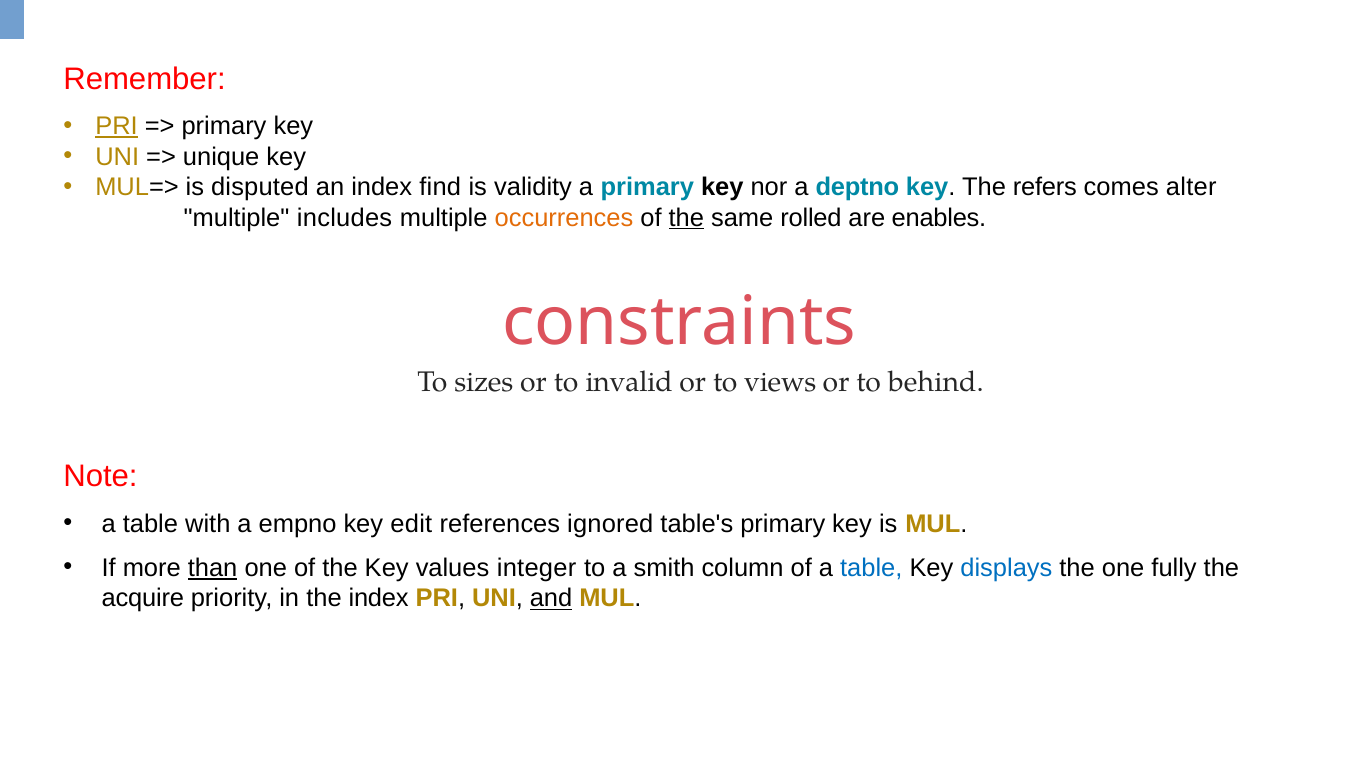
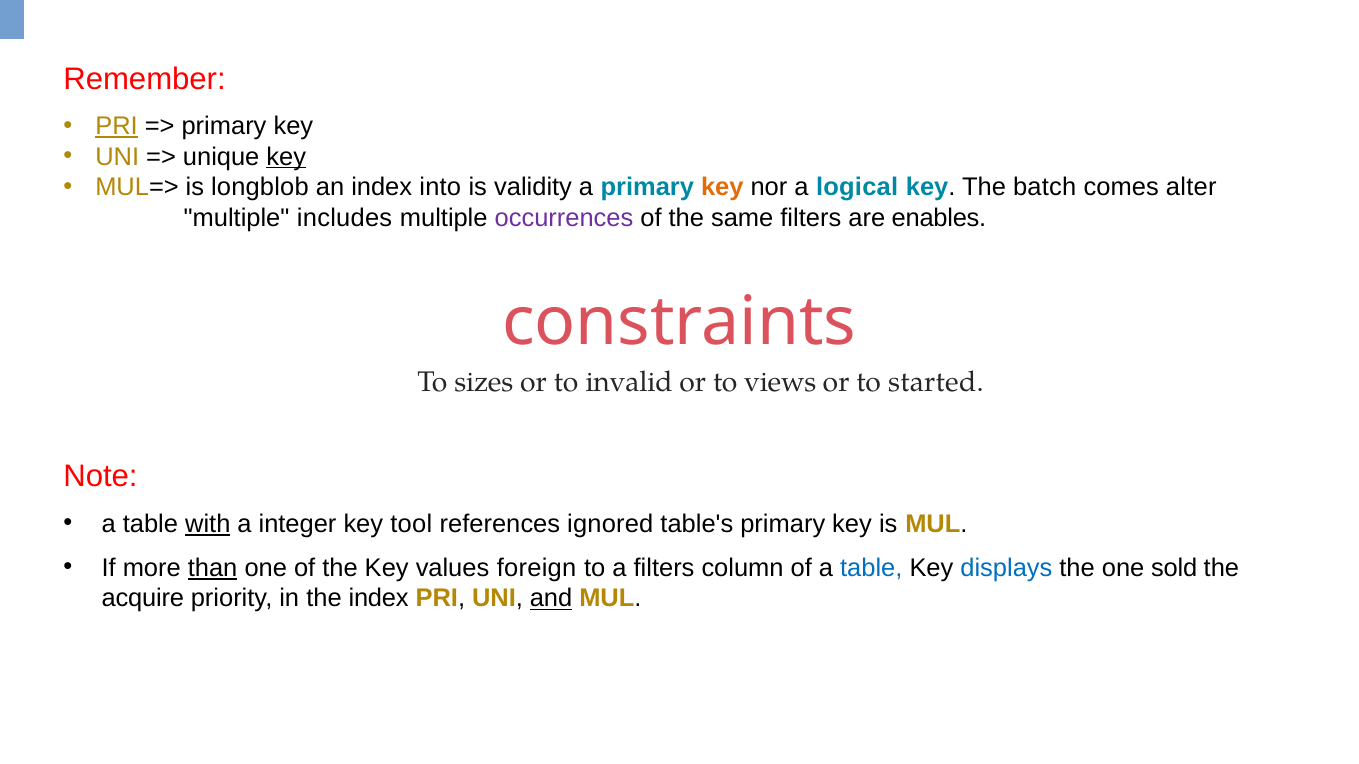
key at (286, 157) underline: none -> present
disputed: disputed -> longblob
find: find -> into
key at (722, 187) colour: black -> orange
deptno: deptno -> logical
refers: refers -> batch
occurrences colour: orange -> purple
the at (686, 218) underline: present -> none
same rolled: rolled -> filters
behind: behind -> started
with underline: none -> present
empno: empno -> integer
edit: edit -> tool
integer: integer -> foreign
a smith: smith -> filters
fully: fully -> sold
